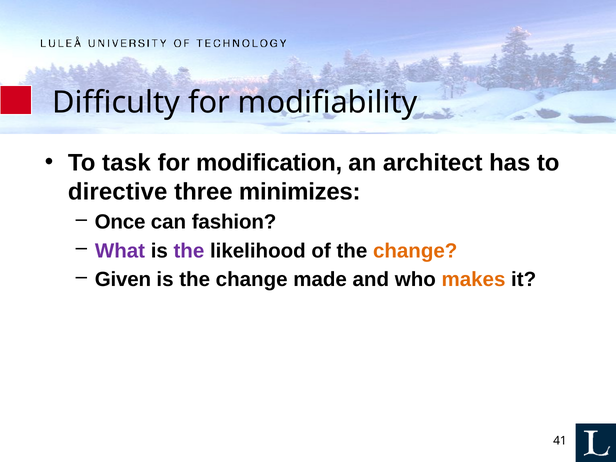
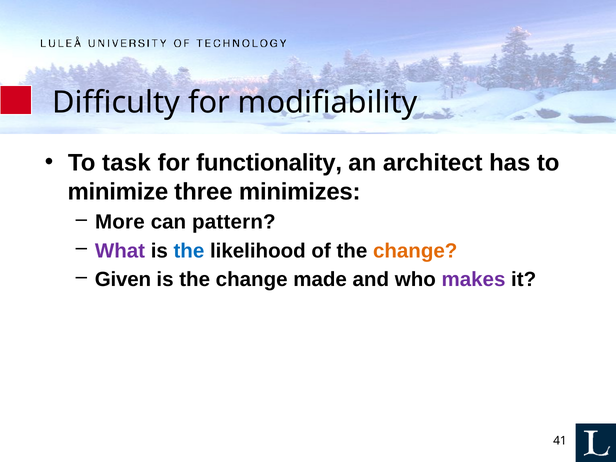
modification: modification -> functionality
directive: directive -> minimize
Once: Once -> More
fashion: fashion -> pattern
the at (189, 251) colour: purple -> blue
makes colour: orange -> purple
